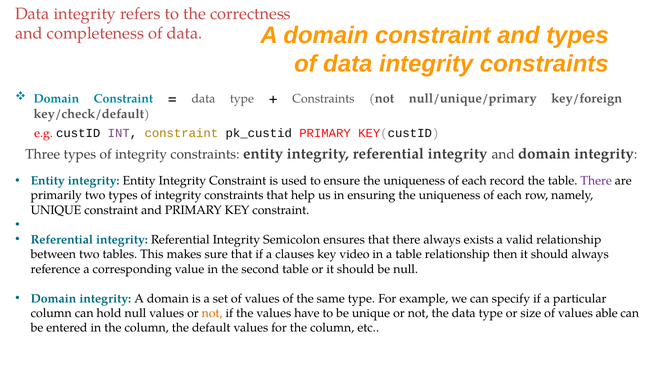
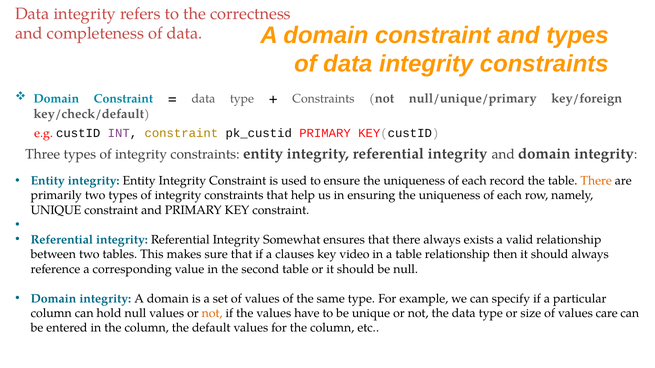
There at (596, 181) colour: purple -> orange
Semicolon: Semicolon -> Somewhat
able: able -> care
